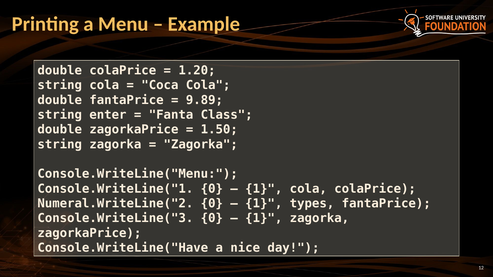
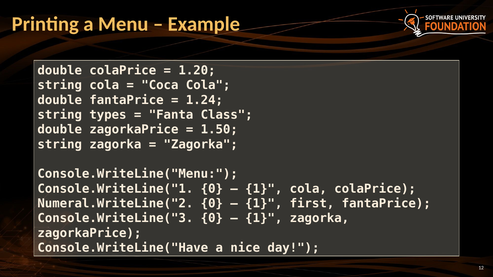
9.89: 9.89 -> 1.24
enter: enter -> types
types: types -> first
